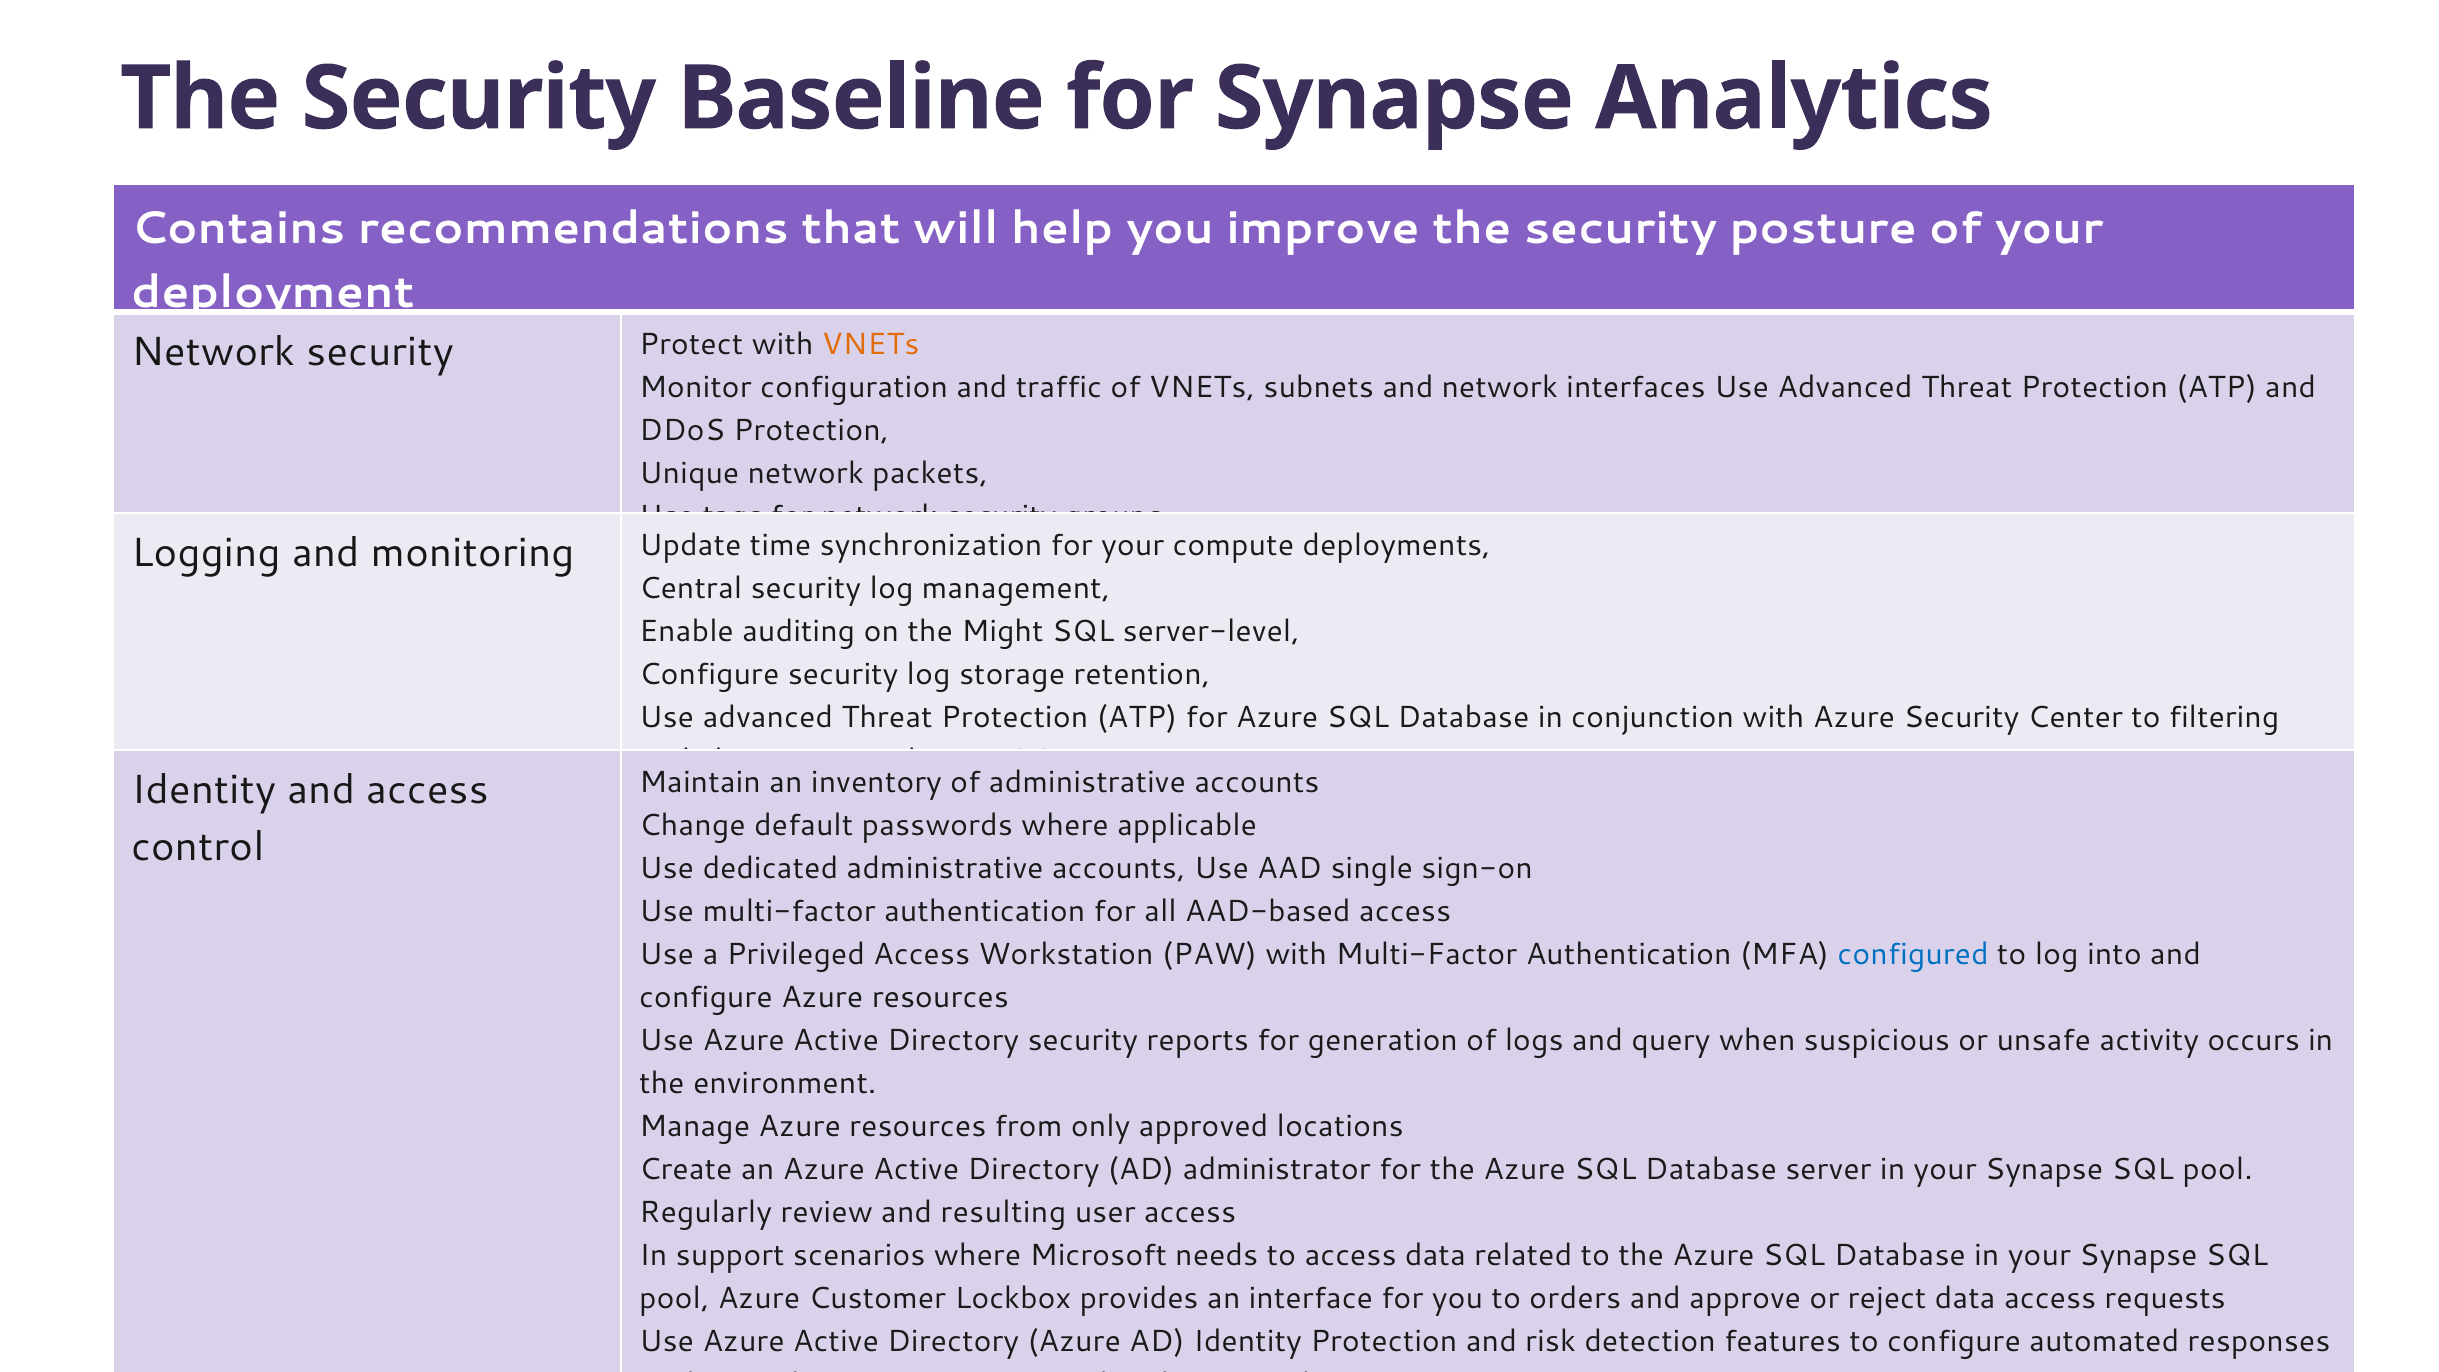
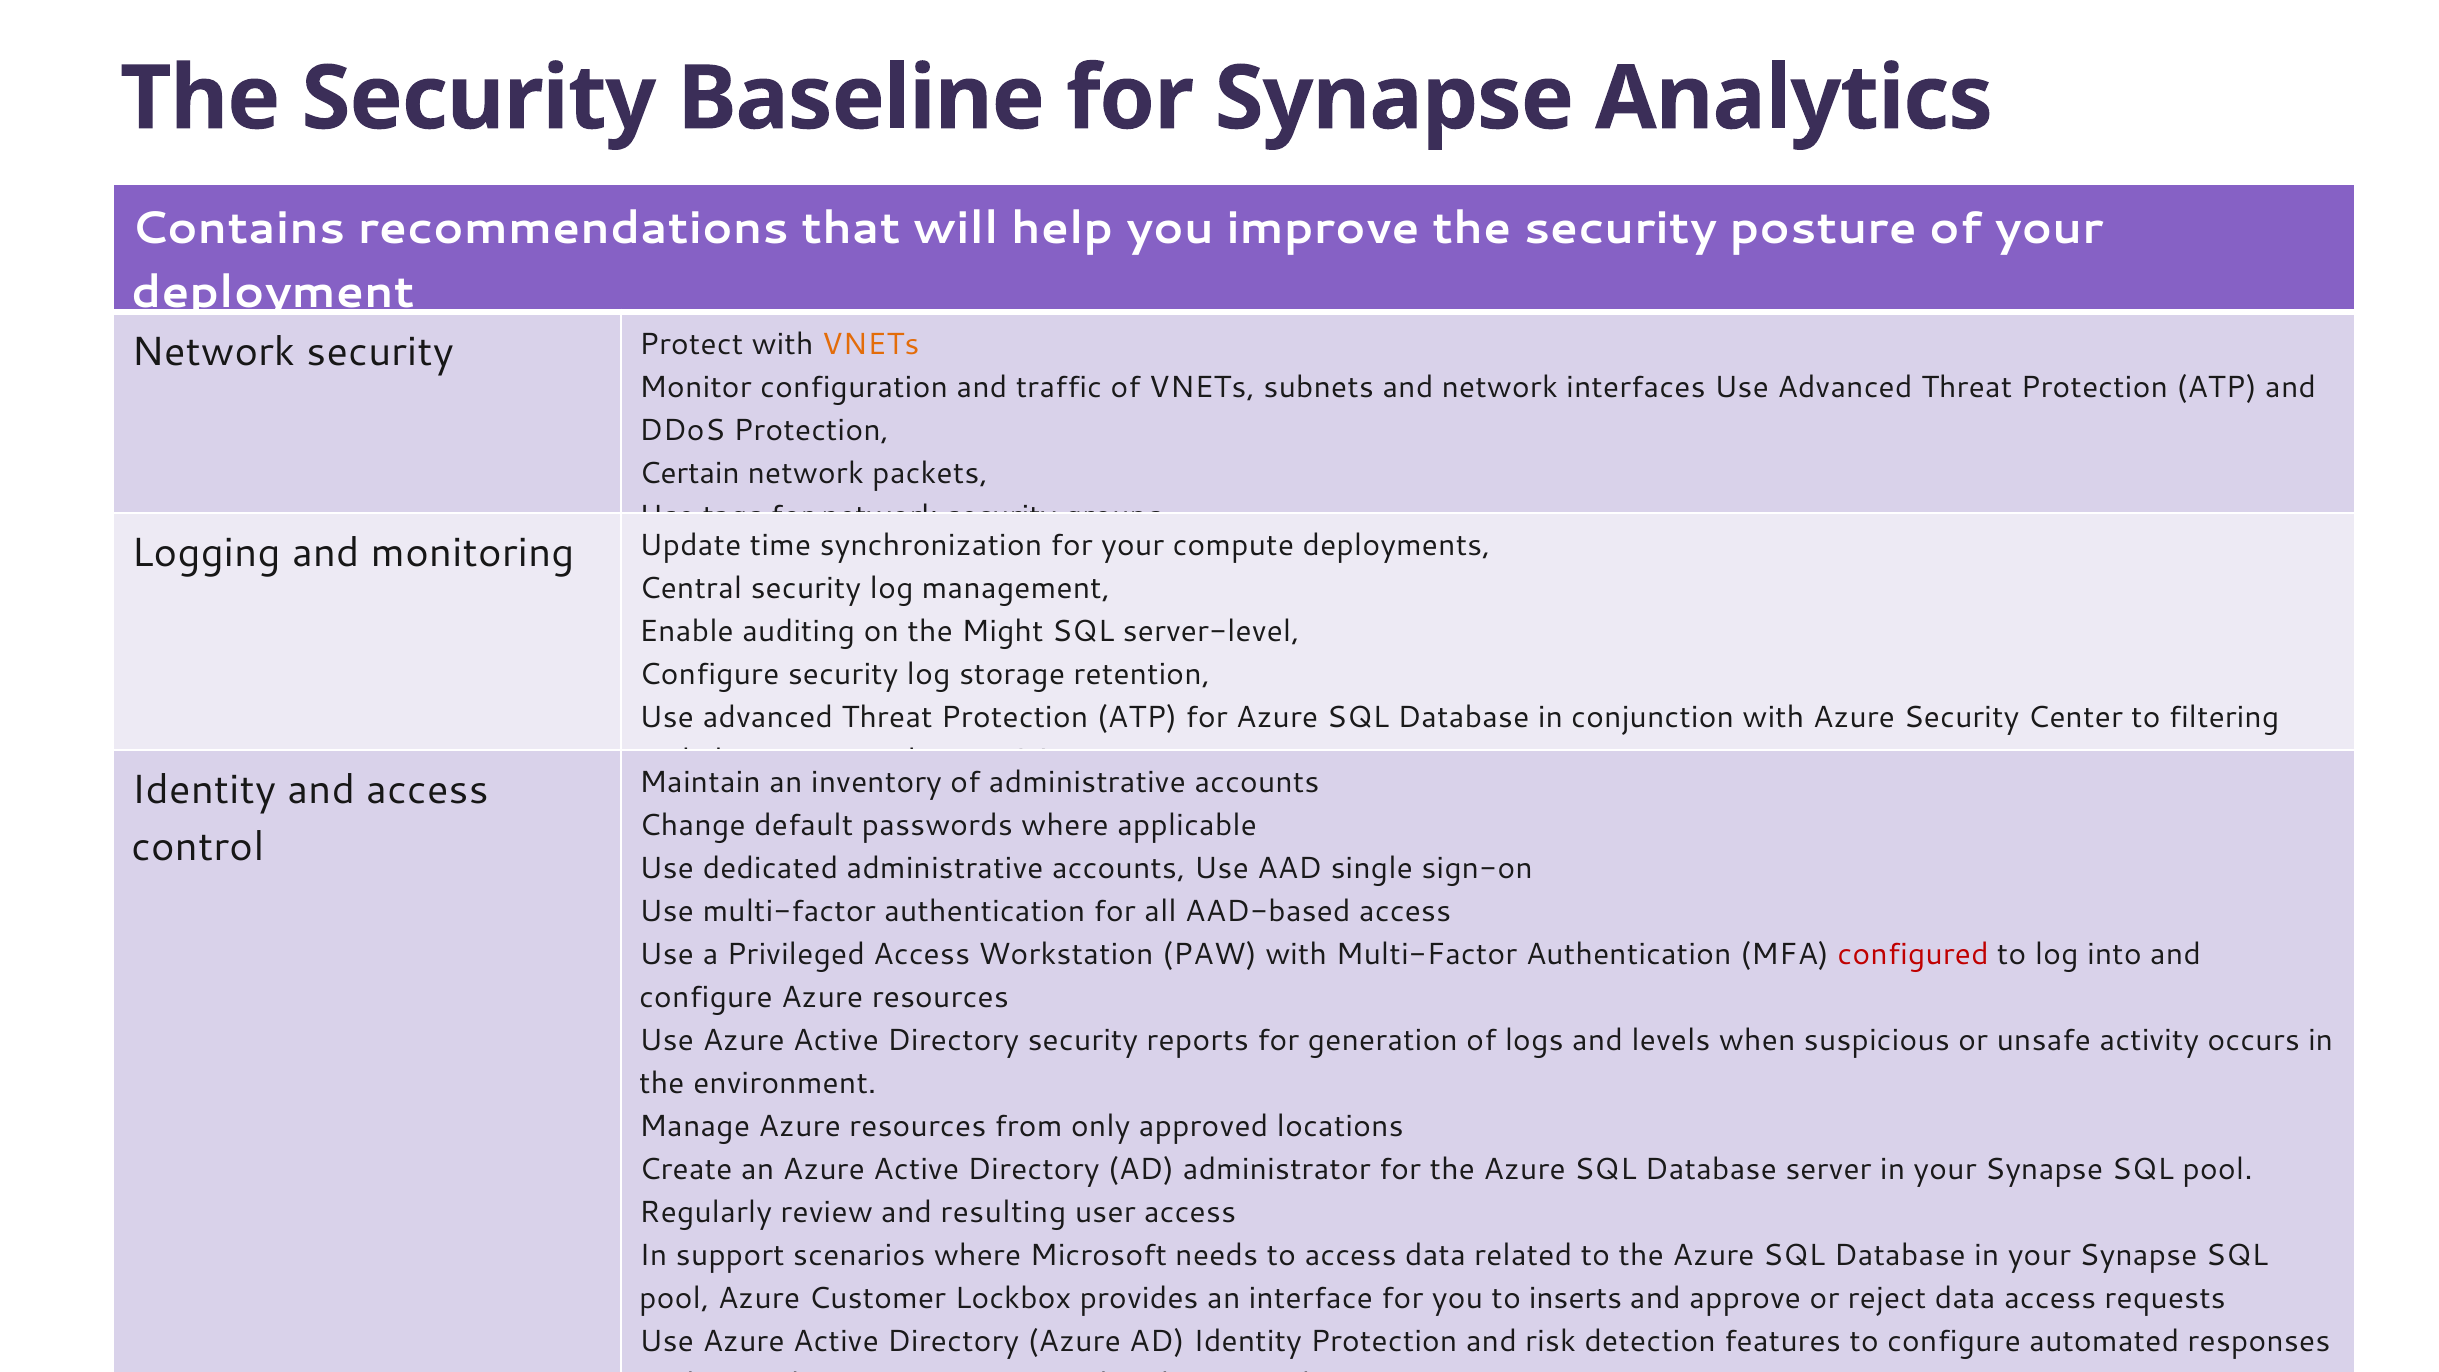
Unique: Unique -> Certain
configured colour: blue -> red
query: query -> levels
orders: orders -> inserts
